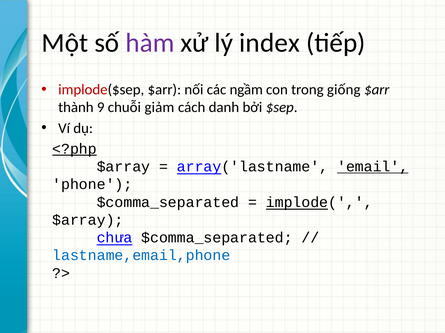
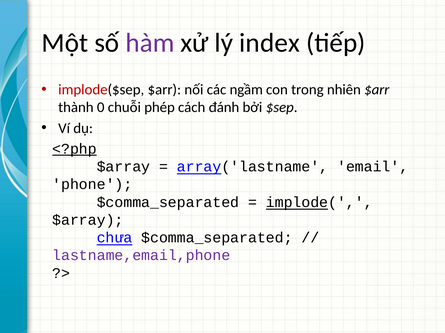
giống: giống -> nhiên
9: 9 -> 0
giảm: giảm -> phép
danh: danh -> đánh
email underline: present -> none
lastname,email,phone colour: blue -> purple
